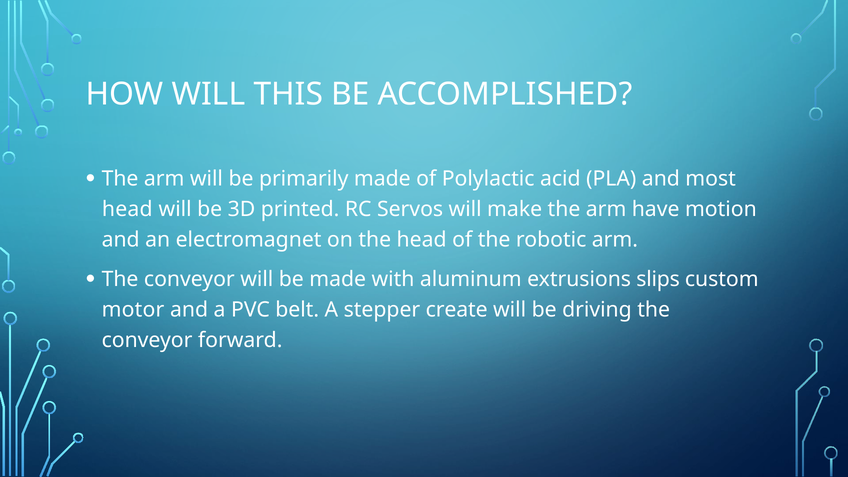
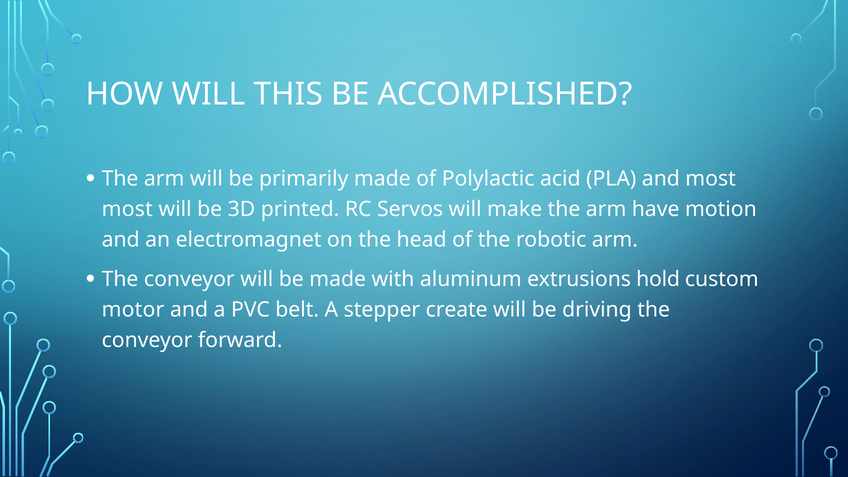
head at (127, 209): head -> most
slips: slips -> hold
